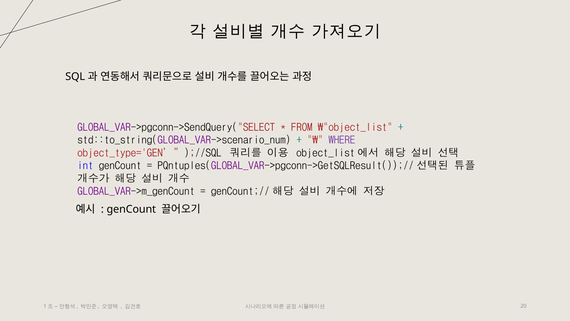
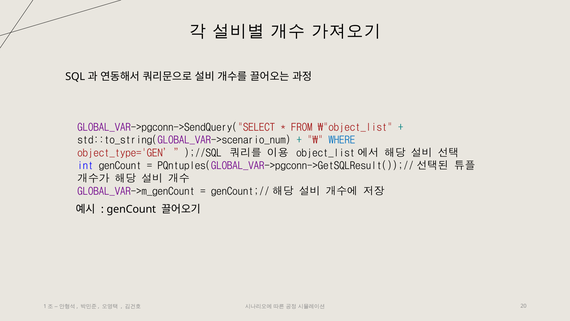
WHERE colour: purple -> blue
